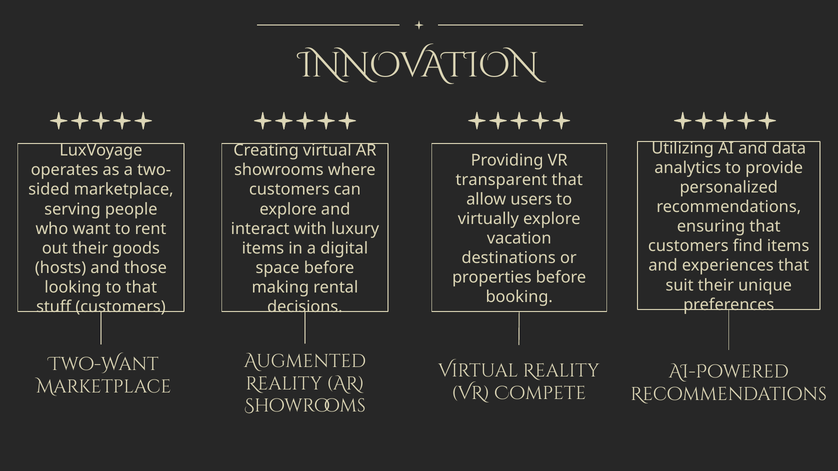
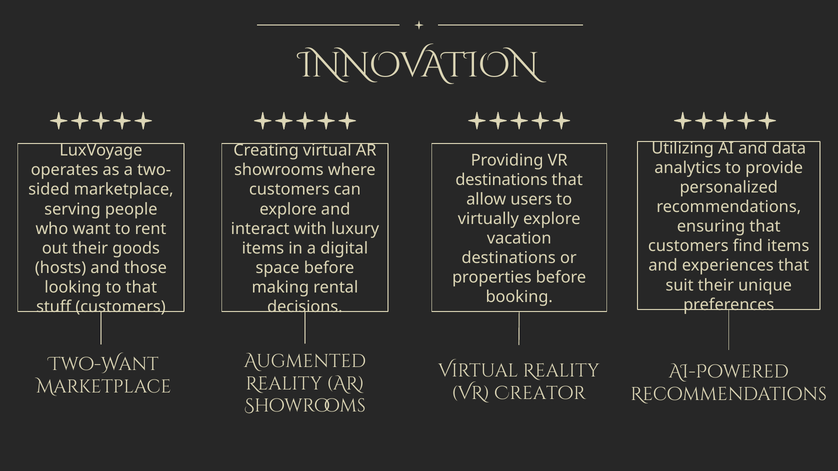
transparent at (501, 180): transparent -> destinations
Compete: Compete -> Creator
